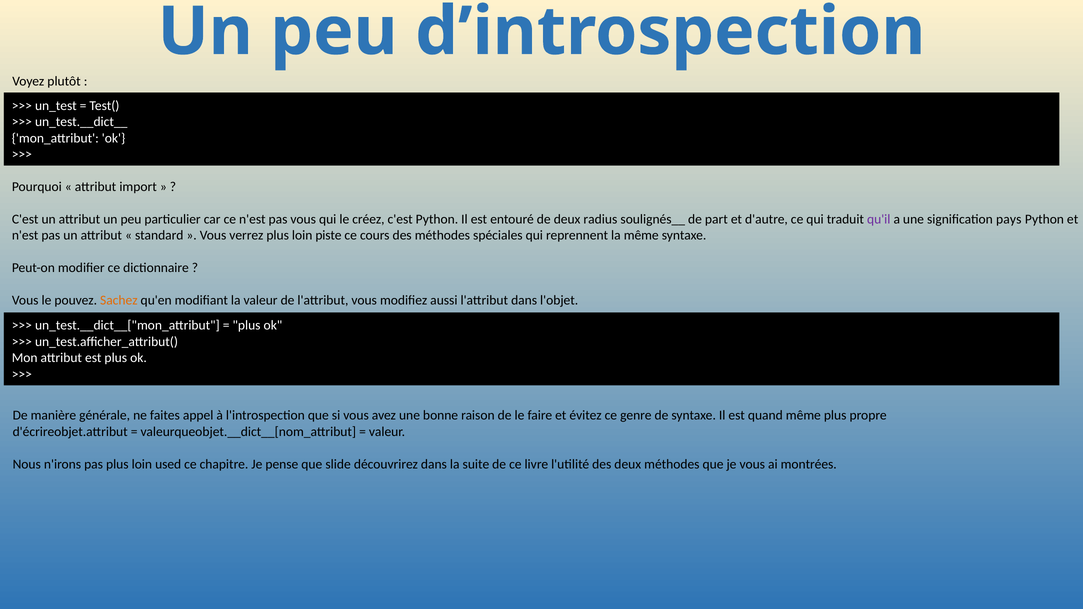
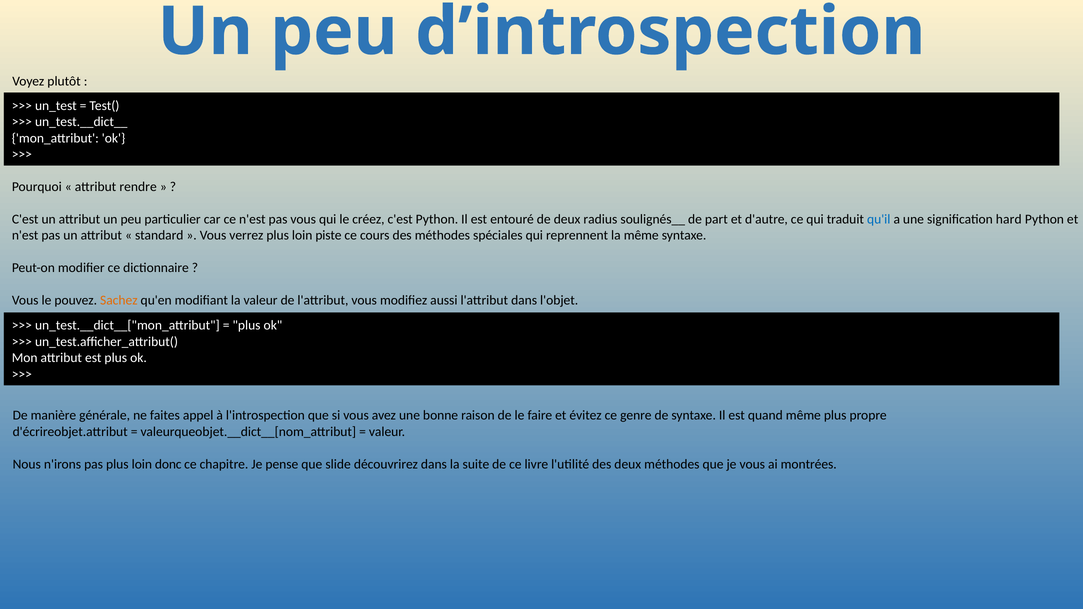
import: import -> rendre
qu'il colour: purple -> blue
pays: pays -> hard
used: used -> donc
